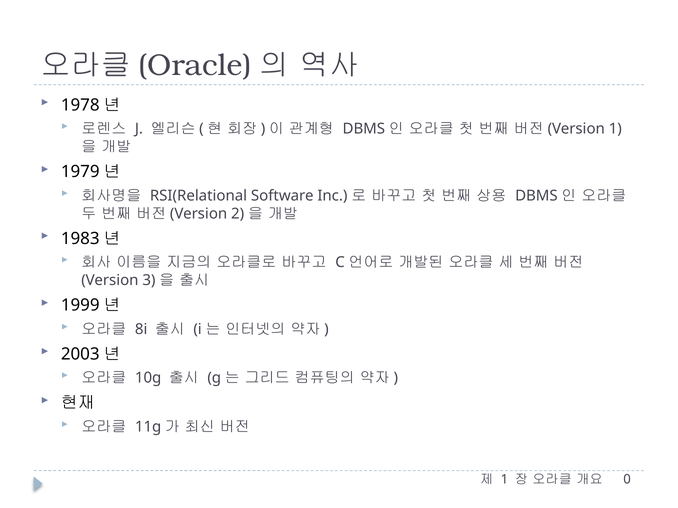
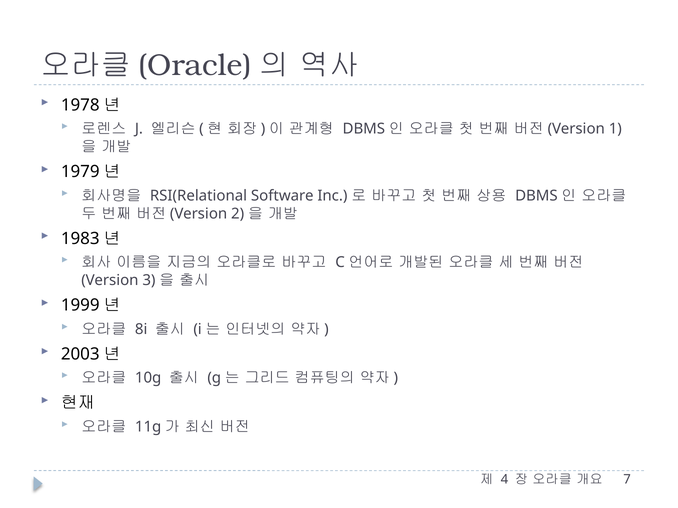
1 at (504, 480): 1 -> 4
0: 0 -> 7
